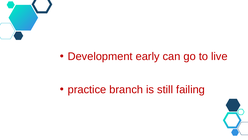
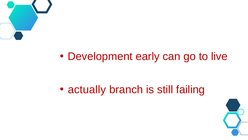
practice: practice -> actually
